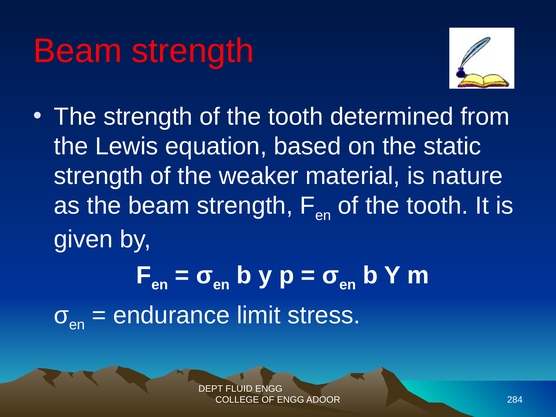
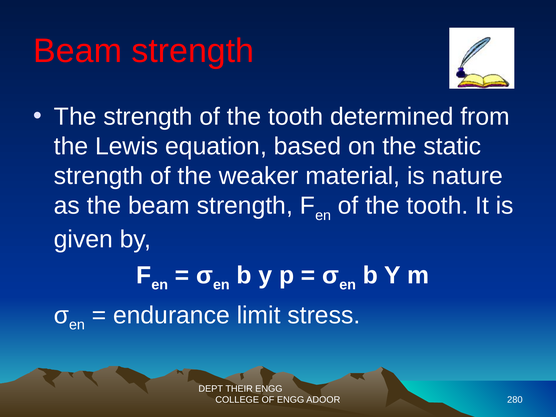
FLUID: FLUID -> THEIR
284: 284 -> 280
